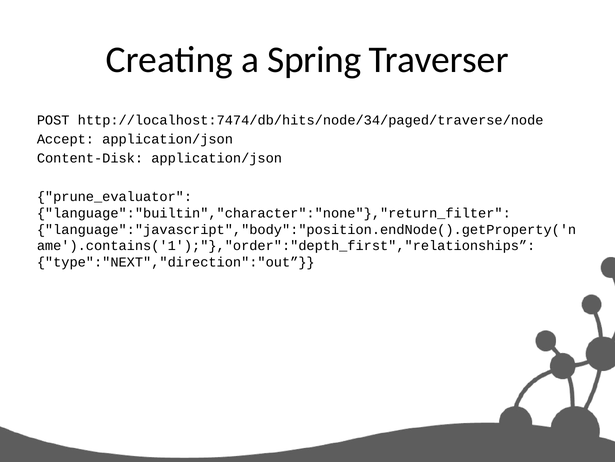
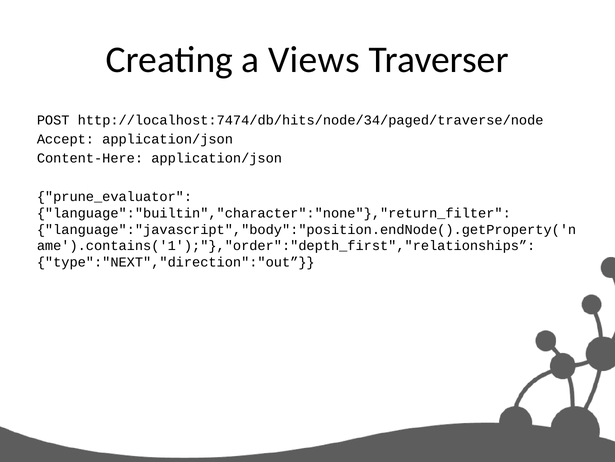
Spring: Spring -> Views
Content-Disk: Content-Disk -> Content-Here
